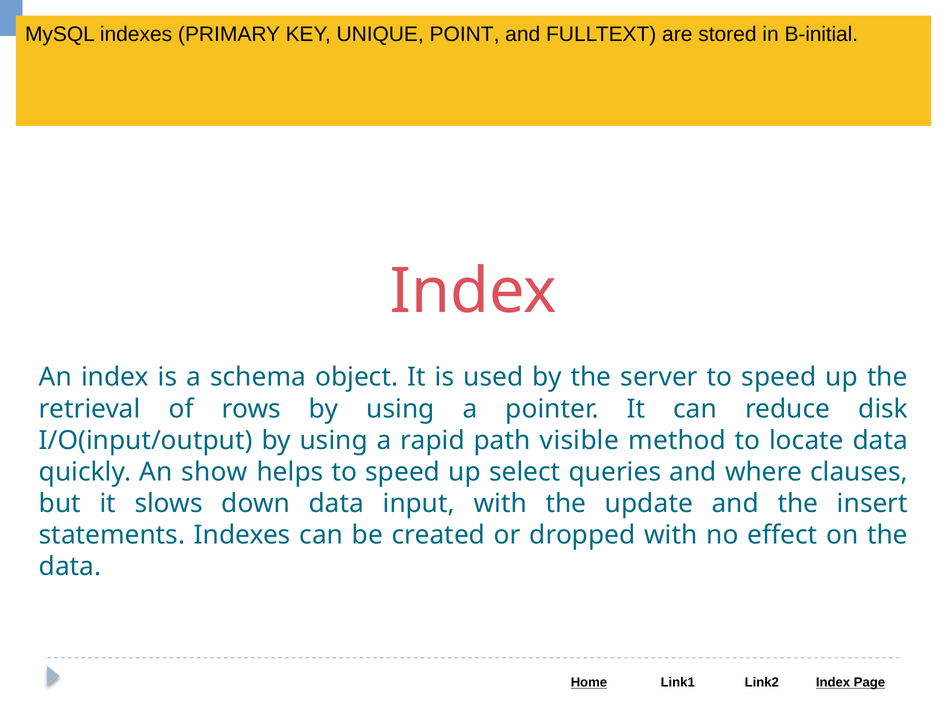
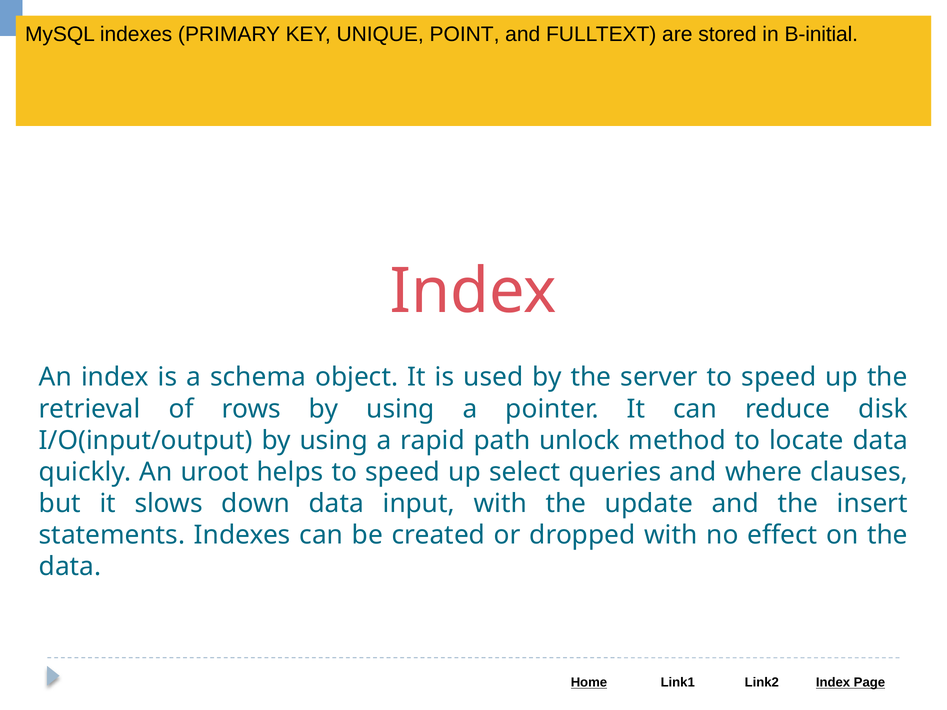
visible: visible -> unlock
show: show -> uroot
